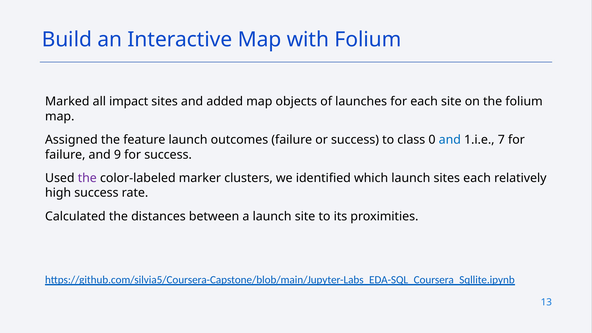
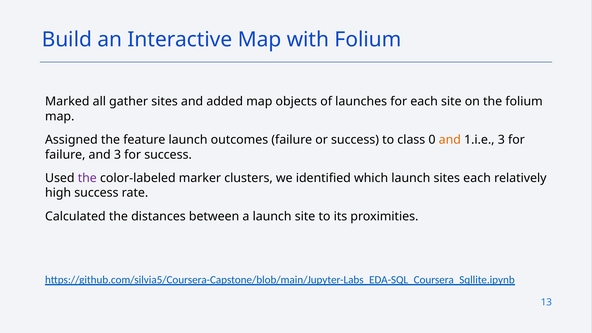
impact: impact -> gather
and at (450, 140) colour: blue -> orange
1.i.e 7: 7 -> 3
and 9: 9 -> 3
